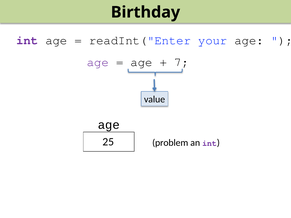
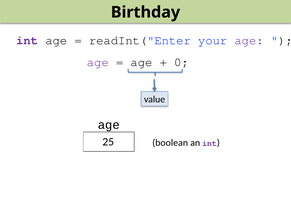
age at (249, 40) colour: black -> purple
7: 7 -> 0
problem: problem -> boolean
